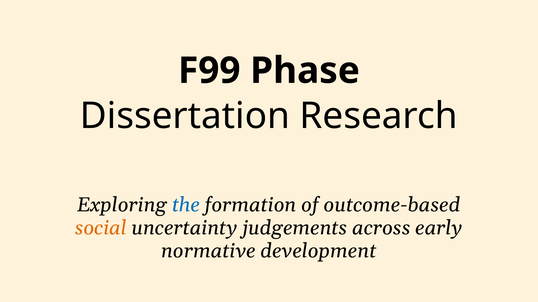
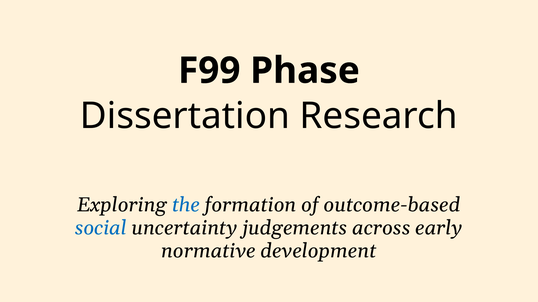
social colour: orange -> blue
